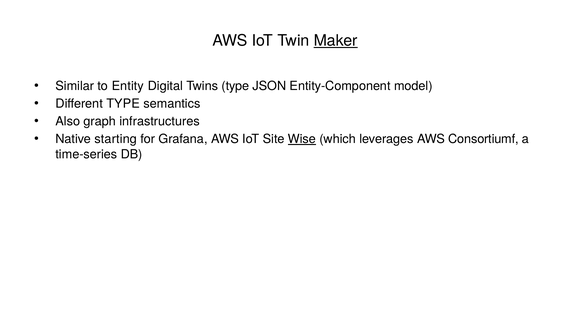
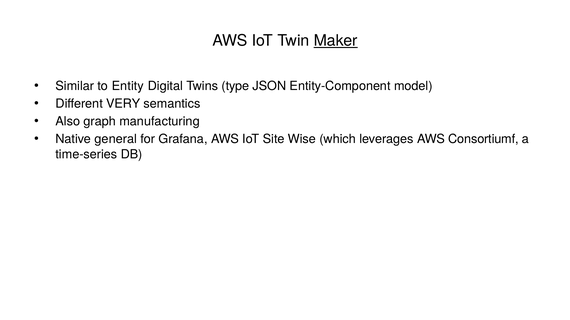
Different TYPE: TYPE -> VERY
infrastructures: infrastructures -> manufacturing
starting: starting -> general
Wise underline: present -> none
